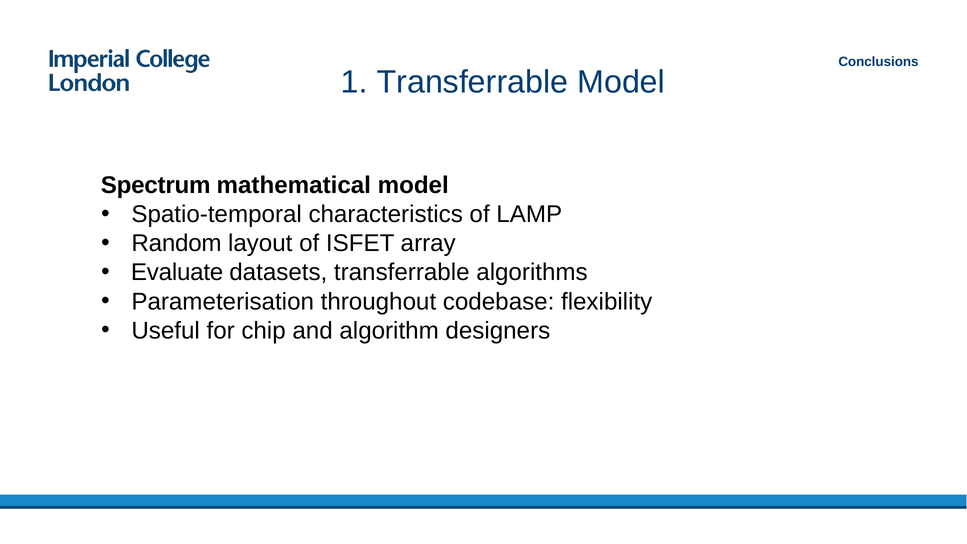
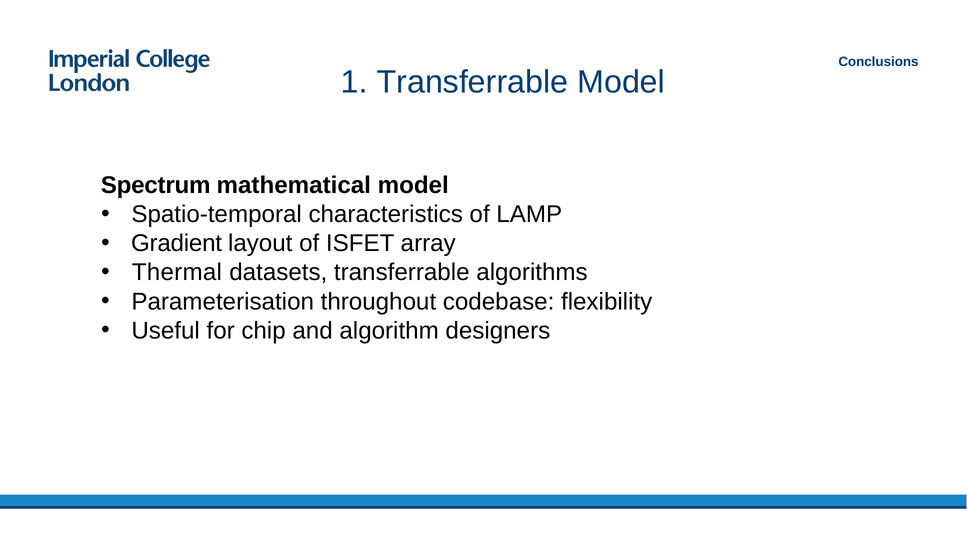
Random: Random -> Gradient
Evaluate: Evaluate -> Thermal
